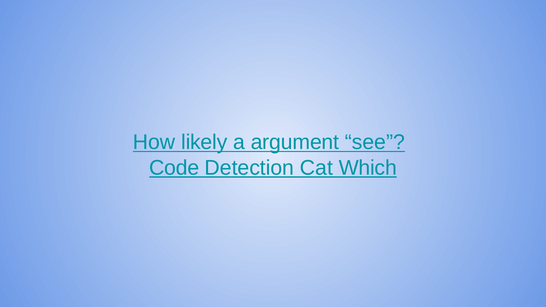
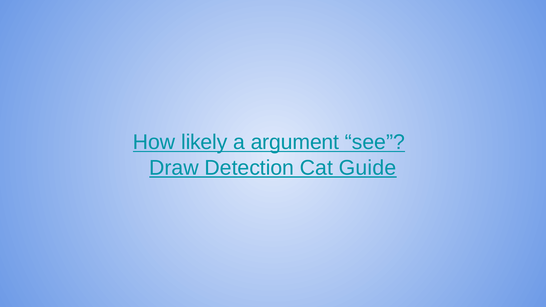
Code: Code -> Draw
Which: Which -> Guide
